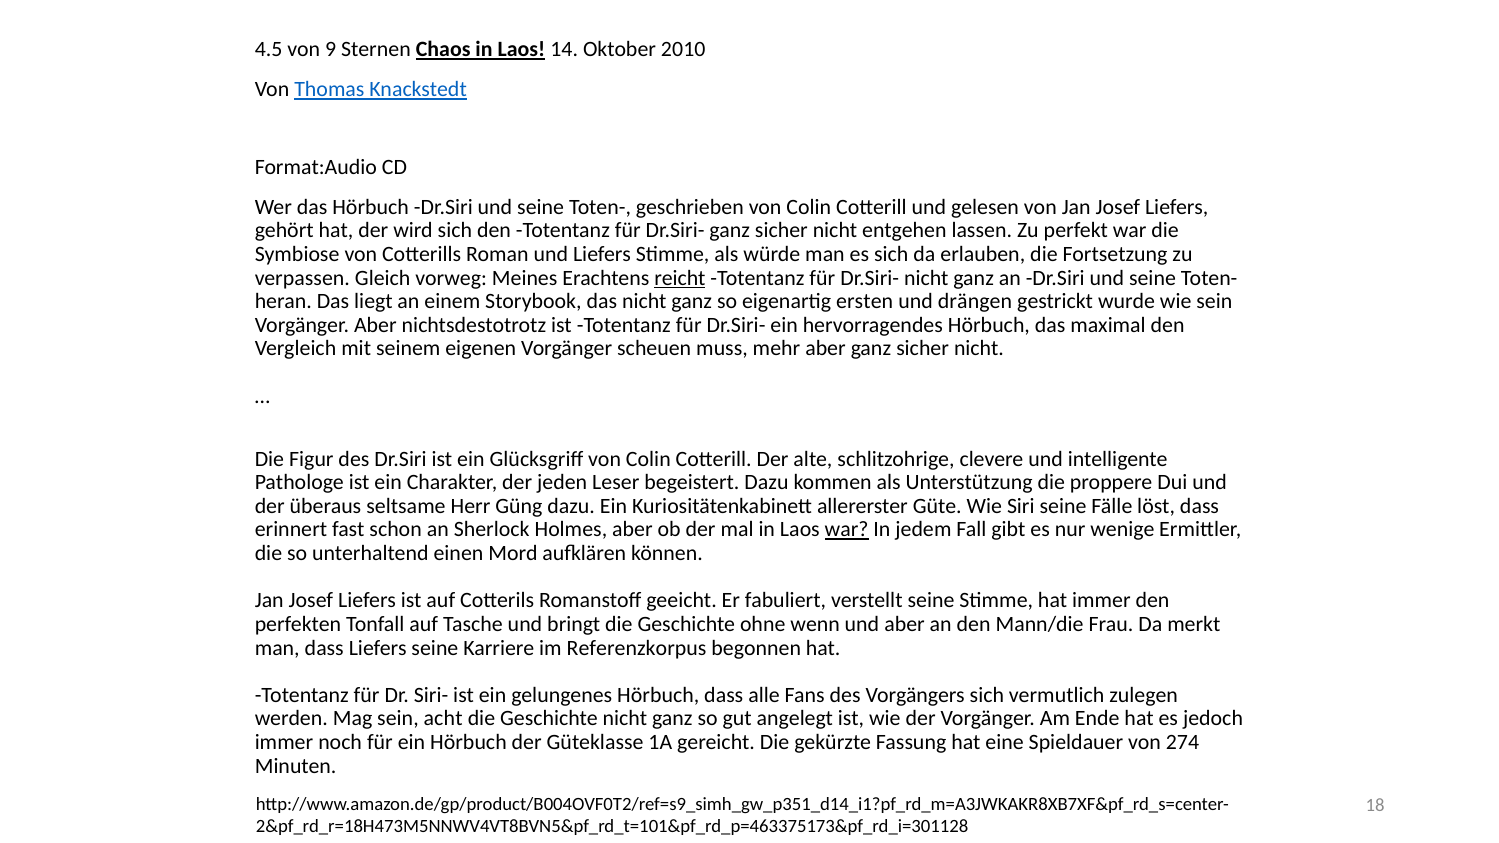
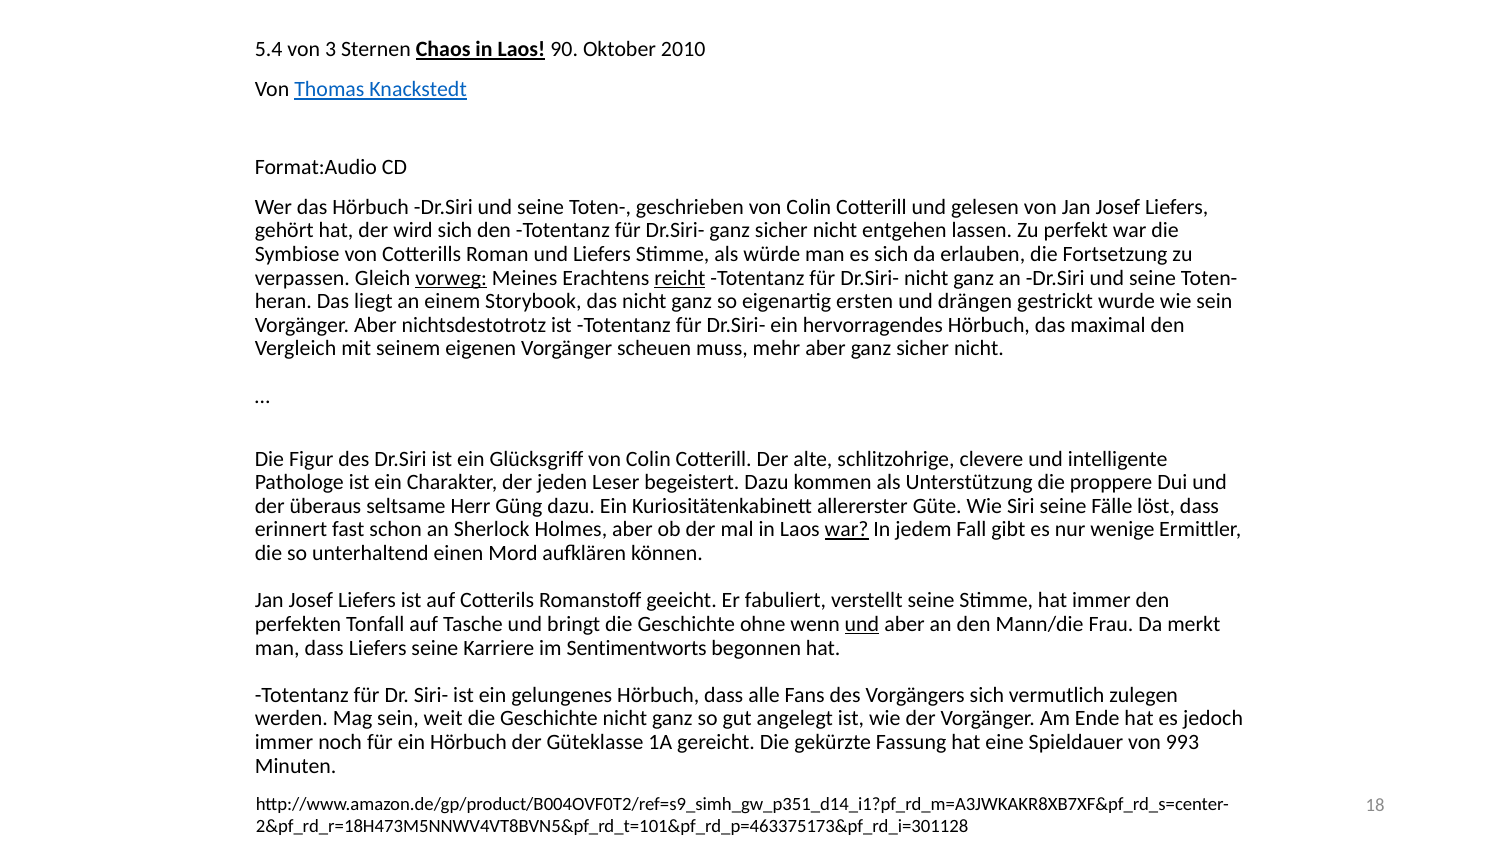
4.5: 4.5 -> 5.4
9: 9 -> 3
14: 14 -> 90
vorweg underline: none -> present
und at (862, 624) underline: none -> present
Referenzkorpus: Referenzkorpus -> Sentimentworts
acht: acht -> weit
274: 274 -> 993
